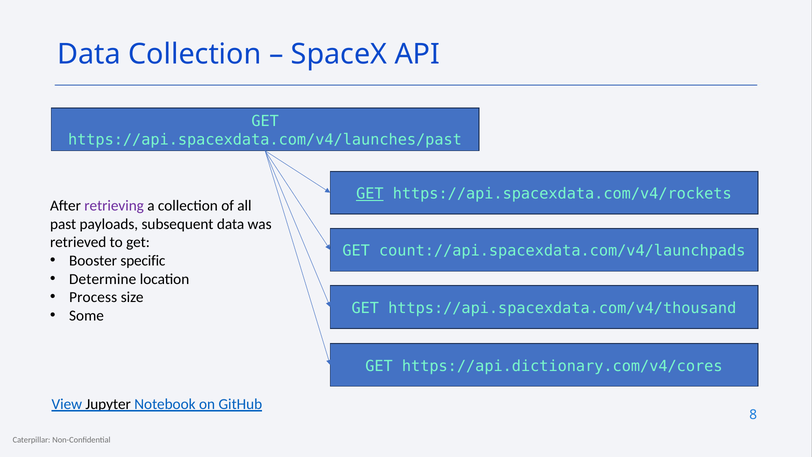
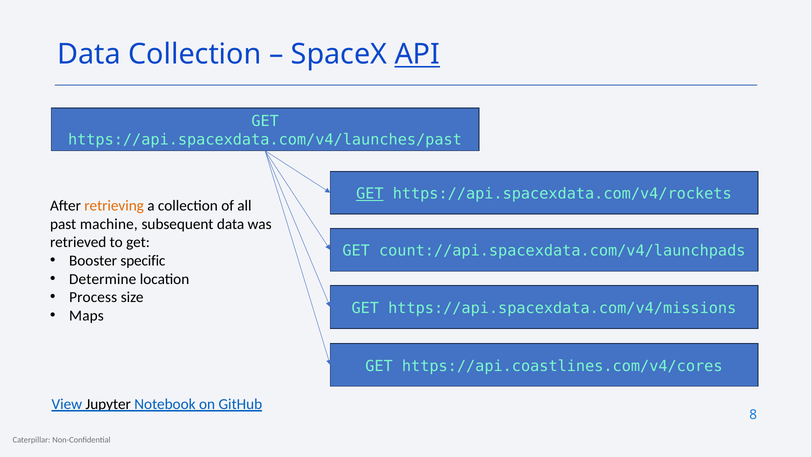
API underline: none -> present
retrieving colour: purple -> orange
payloads: payloads -> machine
https://api.spacexdata.com/v4/thousand: https://api.spacexdata.com/v4/thousand -> https://api.spacexdata.com/v4/missions
Some: Some -> Maps
https://api.dictionary.com/v4/cores: https://api.dictionary.com/v4/cores -> https://api.coastlines.com/v4/cores
